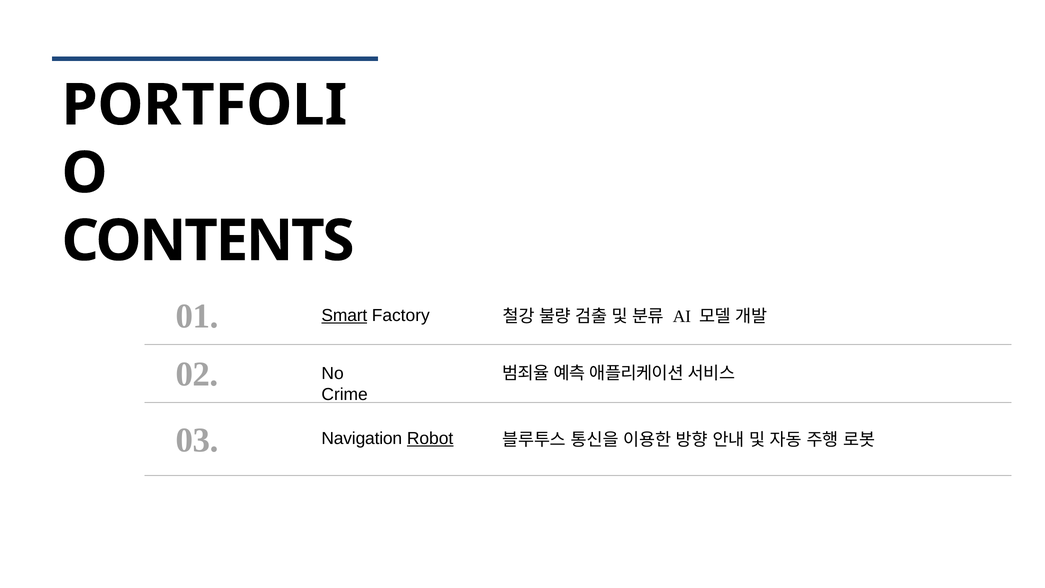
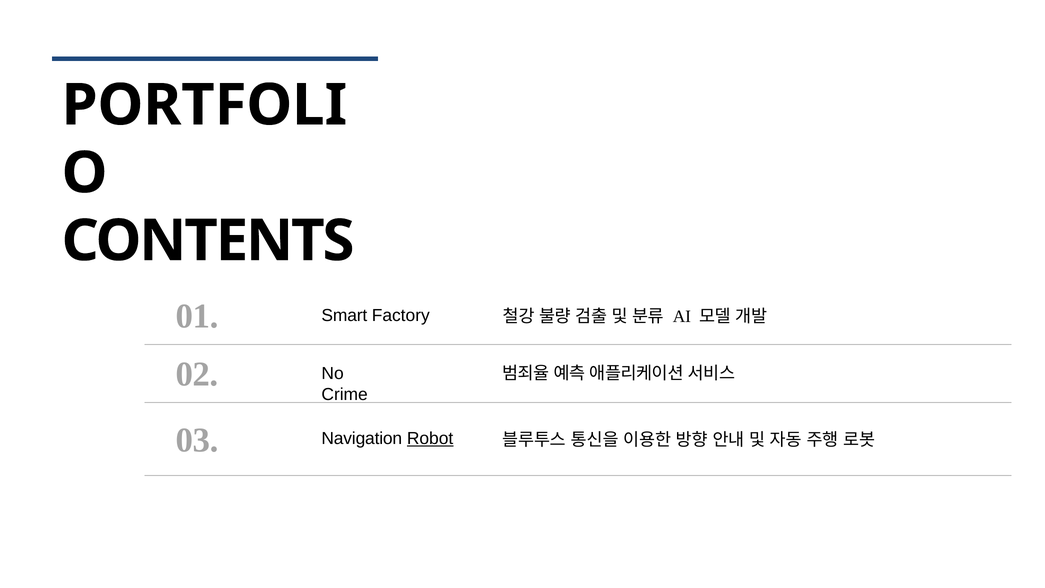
Smart underline: present -> none
